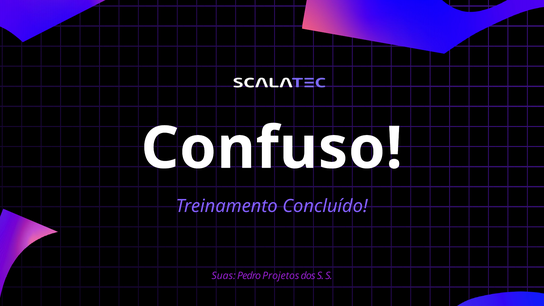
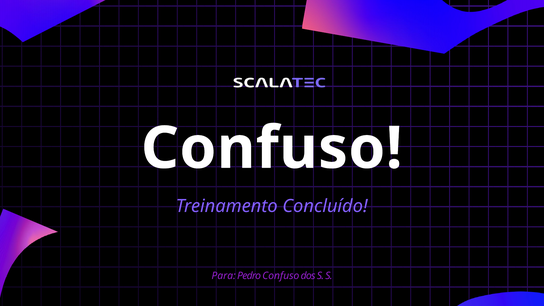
Suas: Suas -> Para
Pedro Projetos: Projetos -> Confuso
